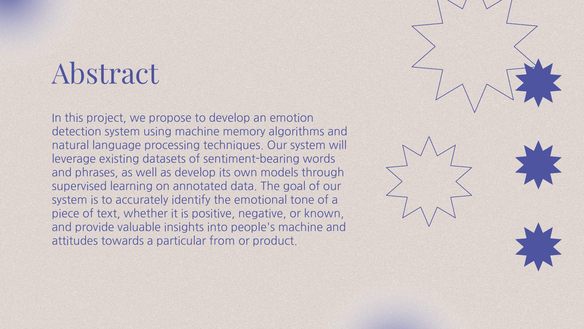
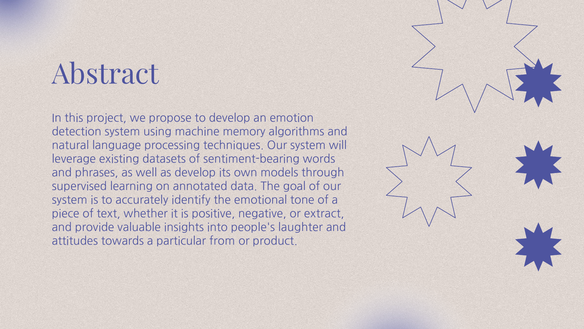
known: known -> extract
people's machine: machine -> laughter
